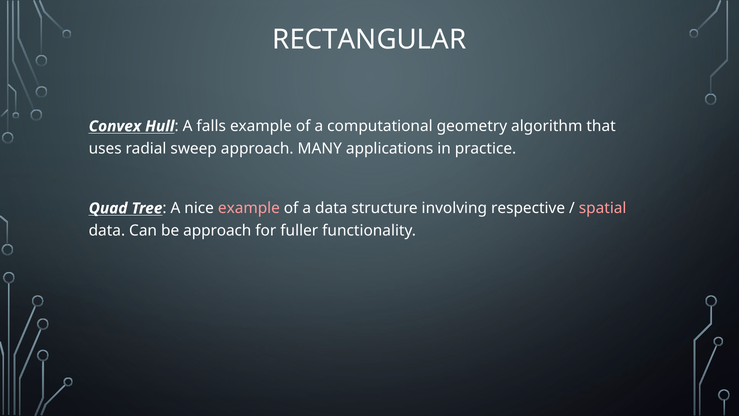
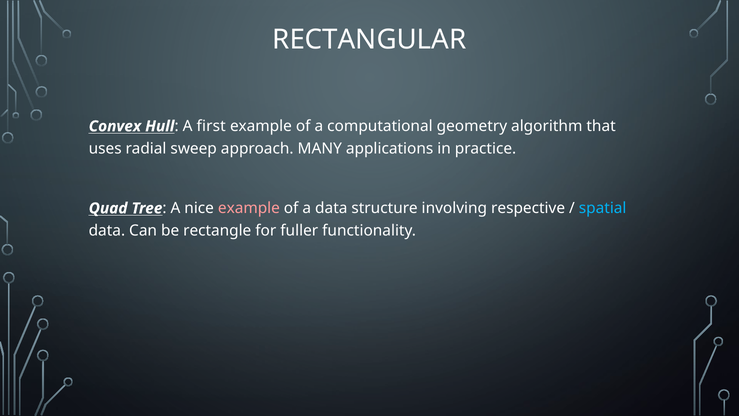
falls: falls -> first
spatial colour: pink -> light blue
be approach: approach -> rectangle
